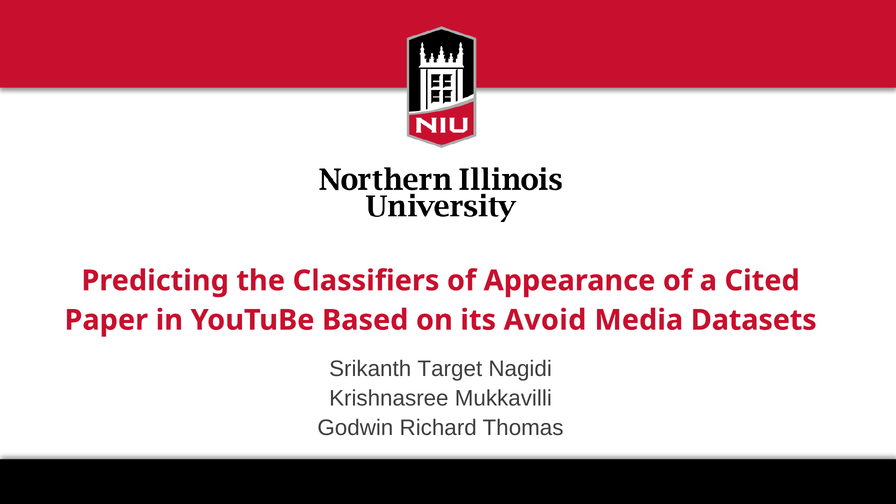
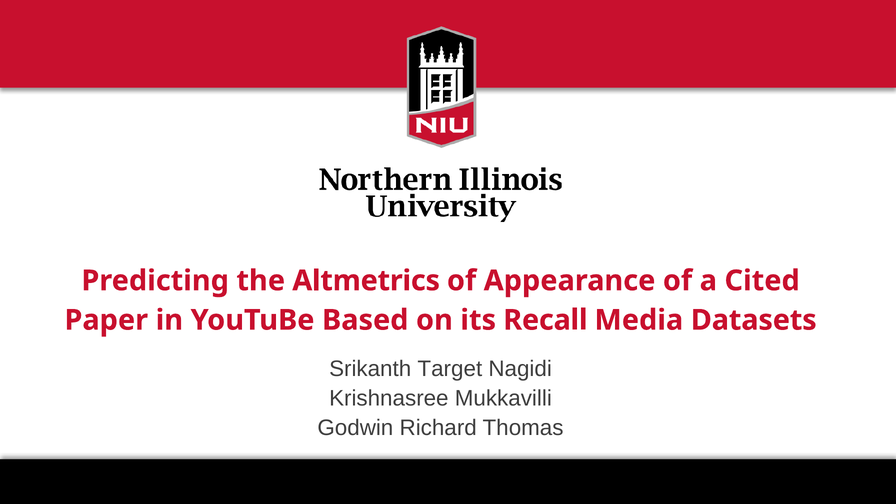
Classifiers: Classifiers -> Altmetrics
Avoid: Avoid -> Recall
